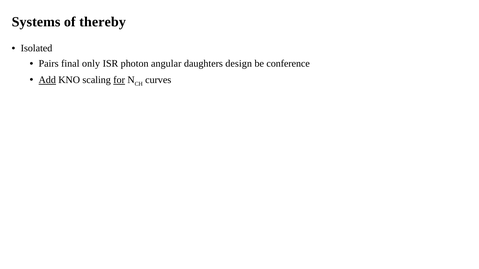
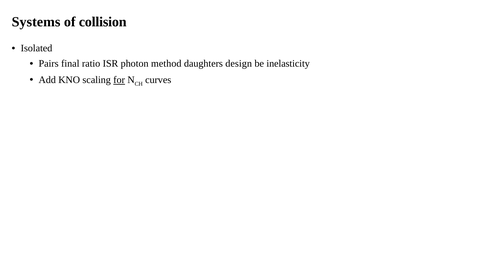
thereby: thereby -> collision
only: only -> ratio
angular: angular -> method
conference: conference -> inelasticity
Add underline: present -> none
